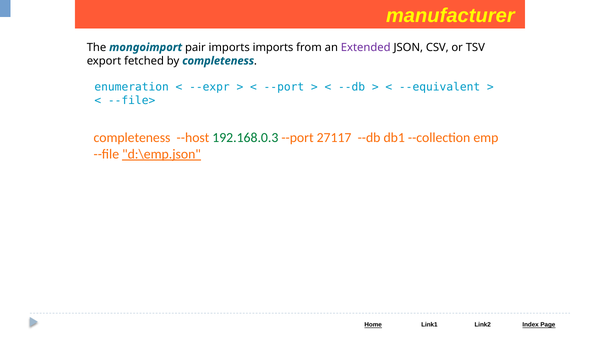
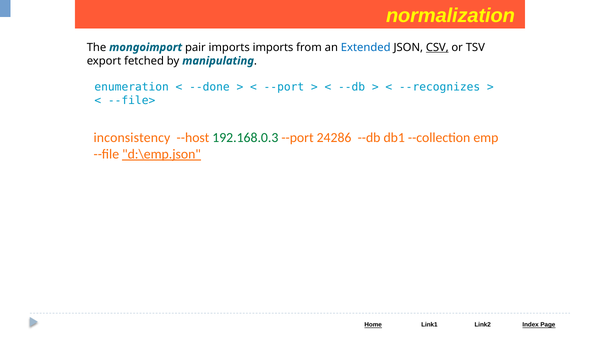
manufacturer: manufacturer -> normalization
Extended colour: purple -> blue
CSV underline: none -> present
by completeness: completeness -> manipulating
--expr: --expr -> --done
--equivalent: --equivalent -> --recognizes
completeness at (132, 137): completeness -> inconsistency
27117: 27117 -> 24286
